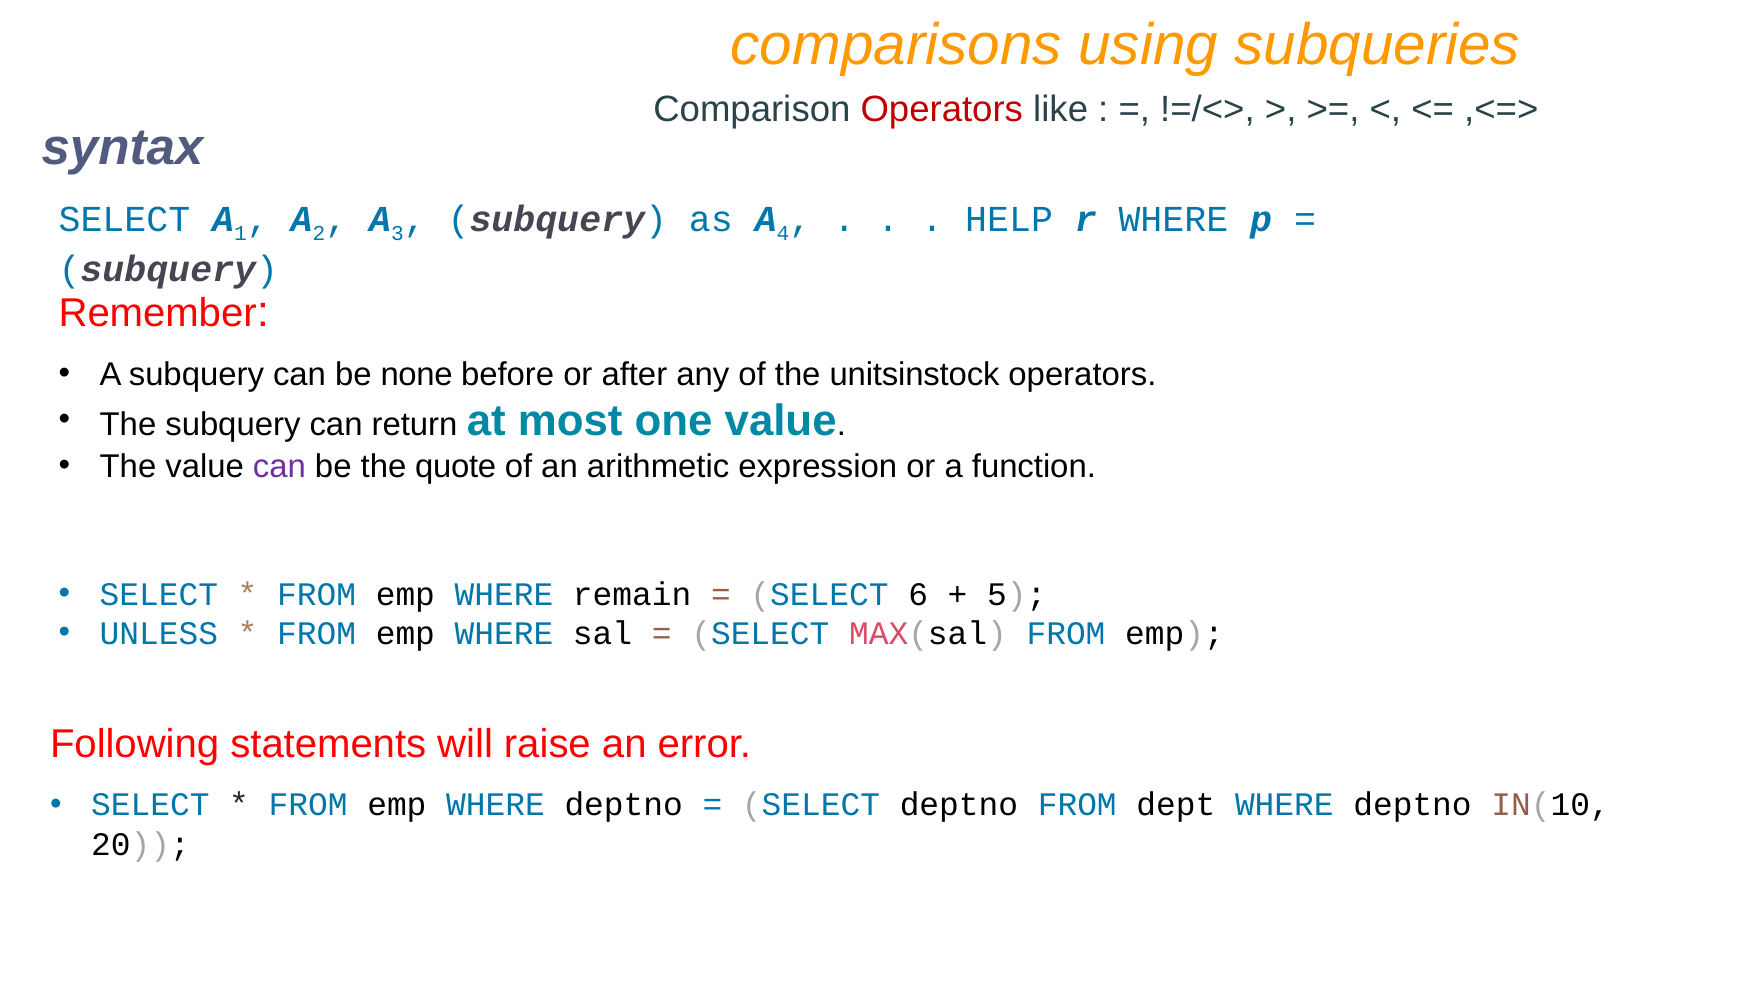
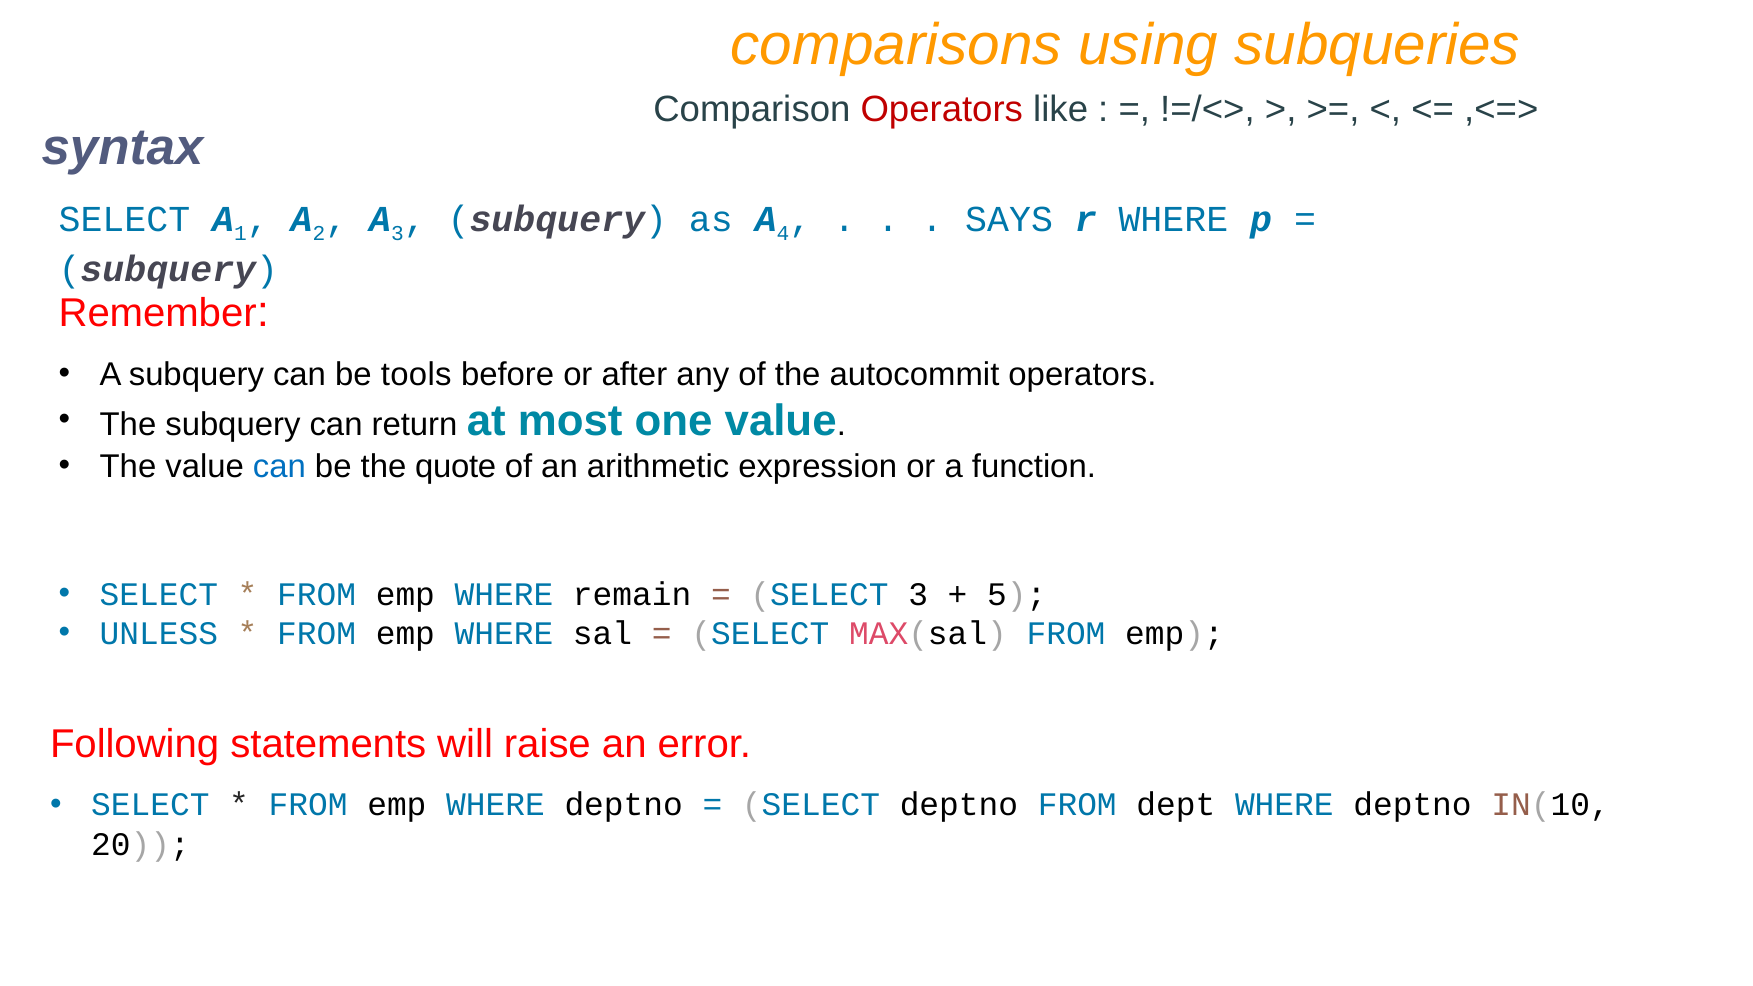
HELP: HELP -> SAYS
none: none -> tools
unitsinstock: unitsinstock -> autocommit
can at (279, 467) colour: purple -> blue
SELECT 6: 6 -> 3
